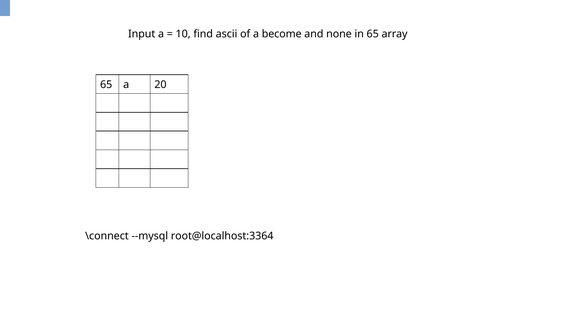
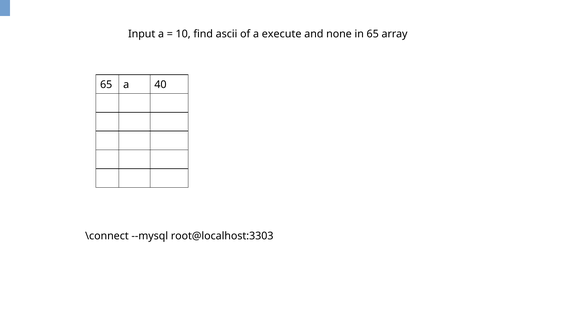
become: become -> execute
20: 20 -> 40
root@localhost:3364: root@localhost:3364 -> root@localhost:3303
